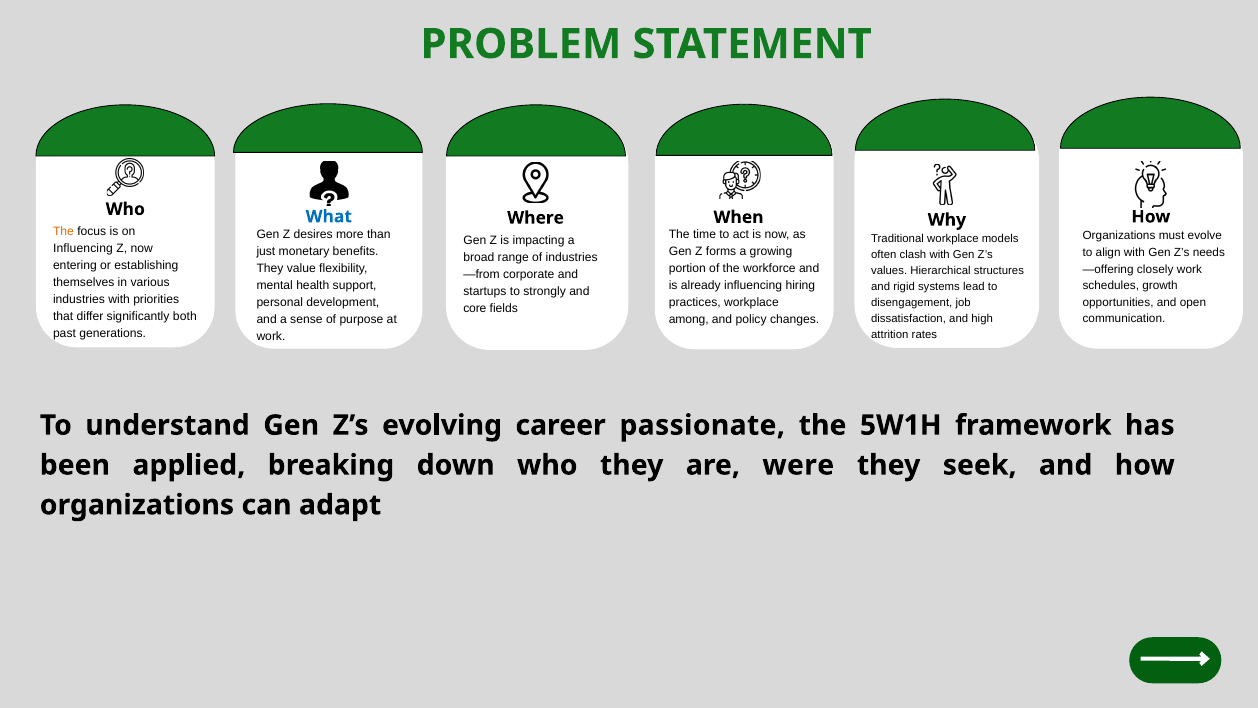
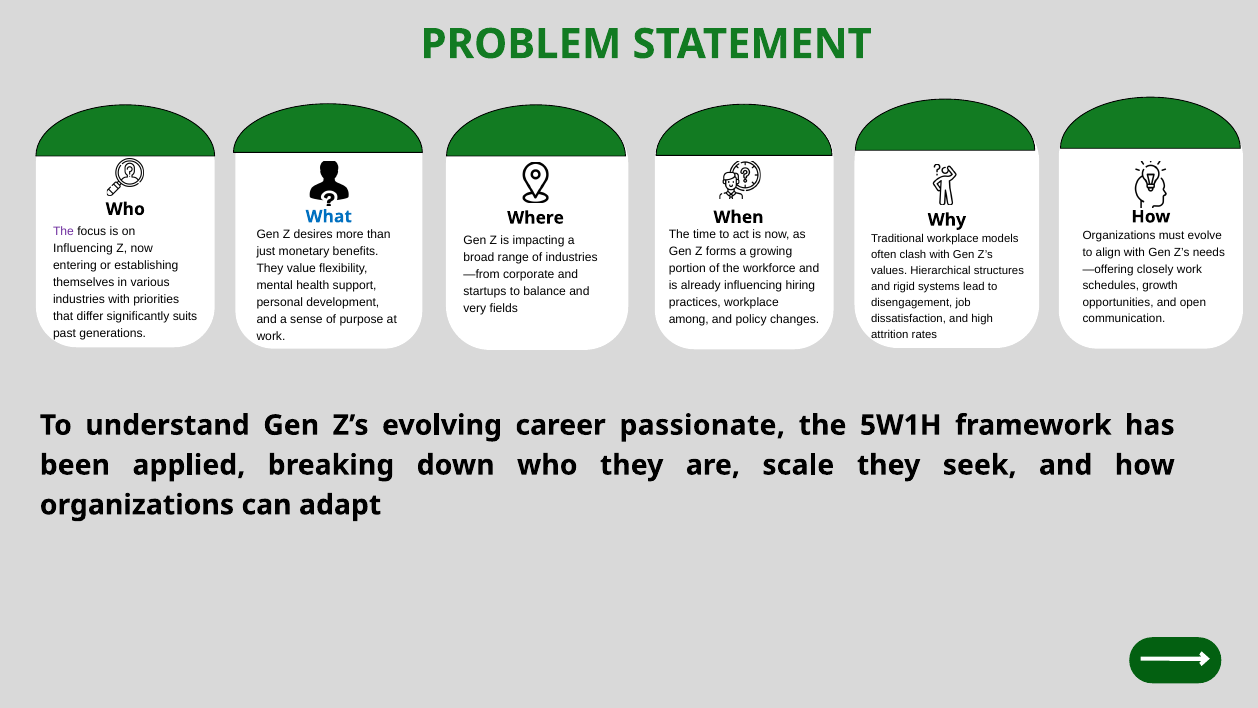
The at (63, 231) colour: orange -> purple
strongly: strongly -> balance
core: core -> very
both: both -> suits
were: were -> scale
